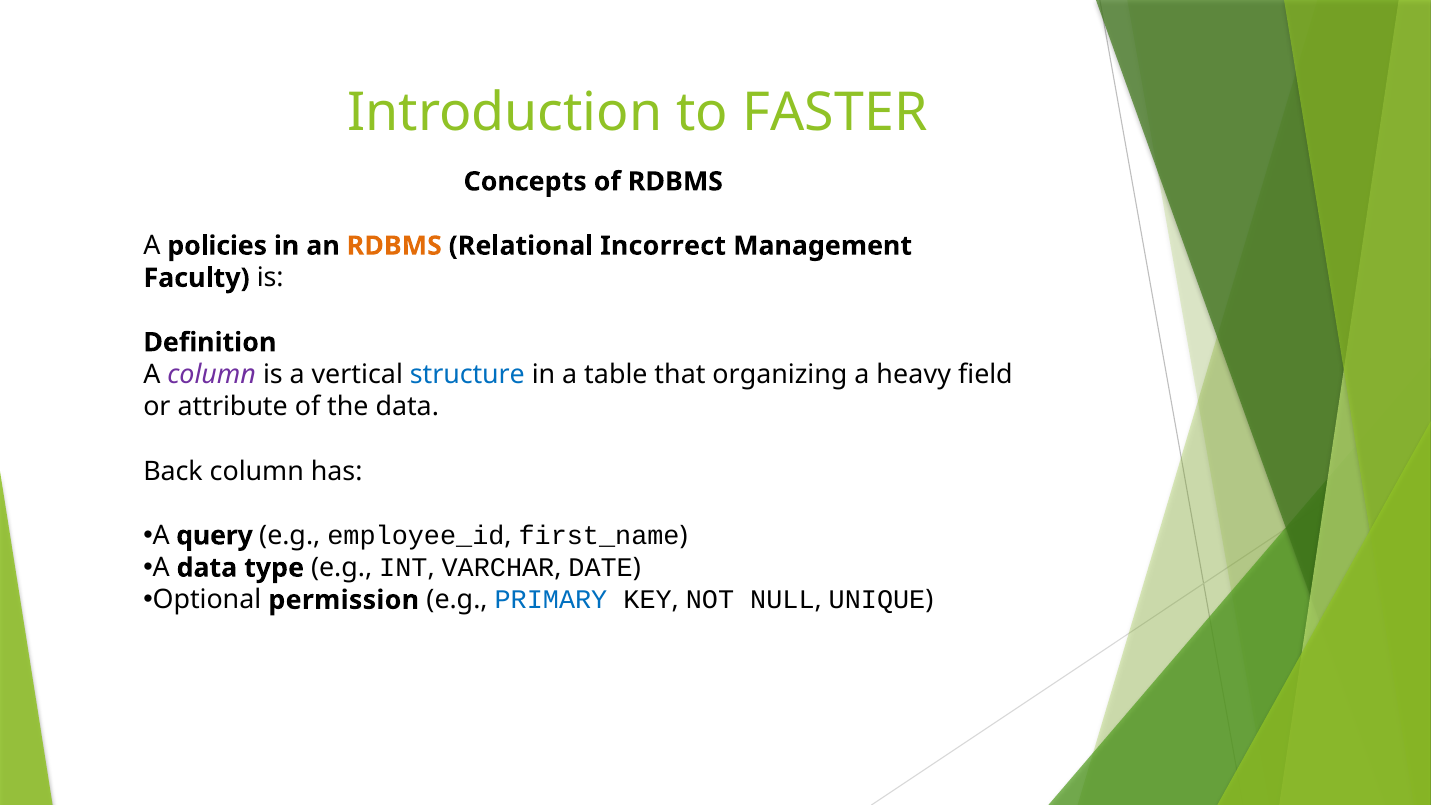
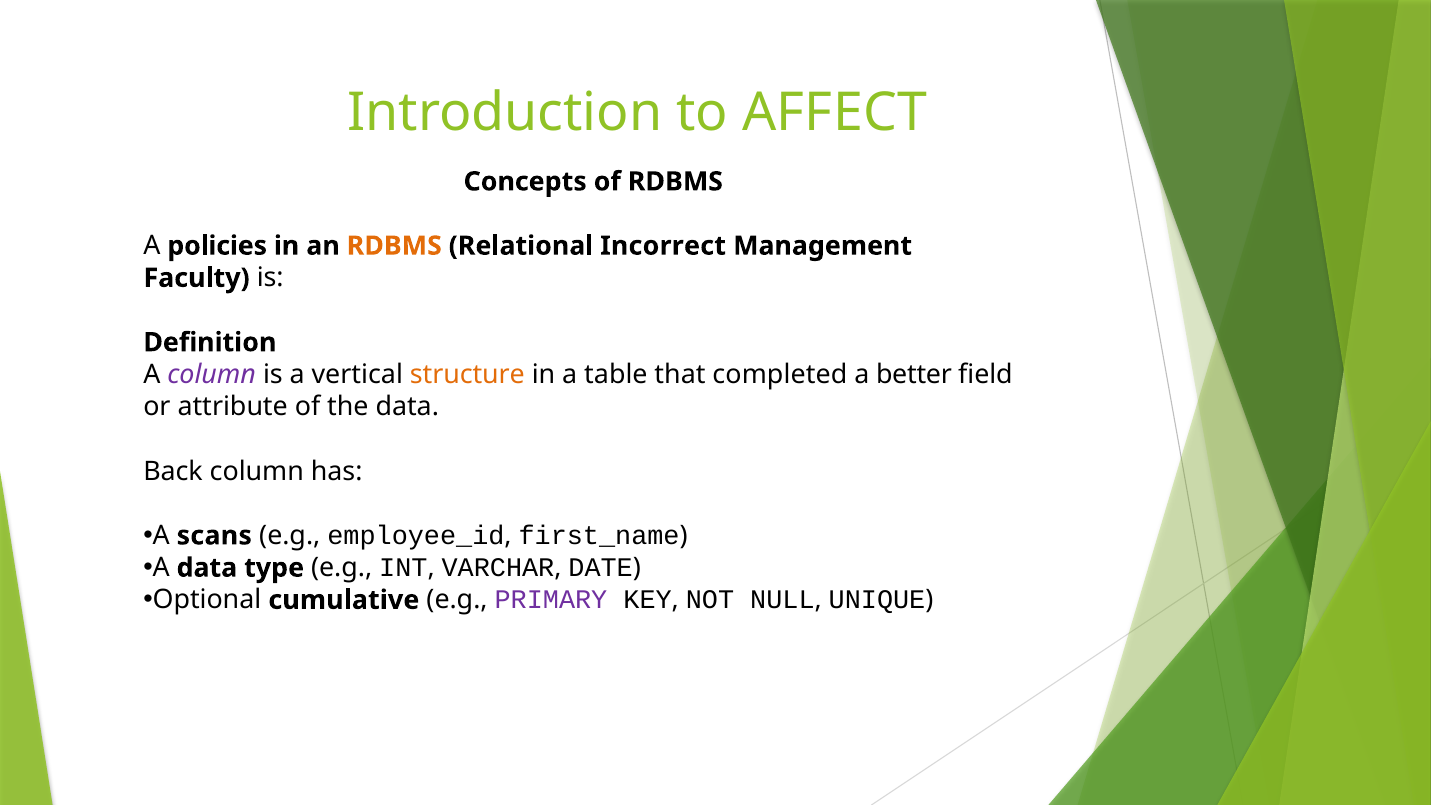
FASTER: FASTER -> AFFECT
structure colour: blue -> orange
organizing: organizing -> completed
heavy: heavy -> better
query: query -> scans
permission: permission -> cumulative
PRIMARY colour: blue -> purple
